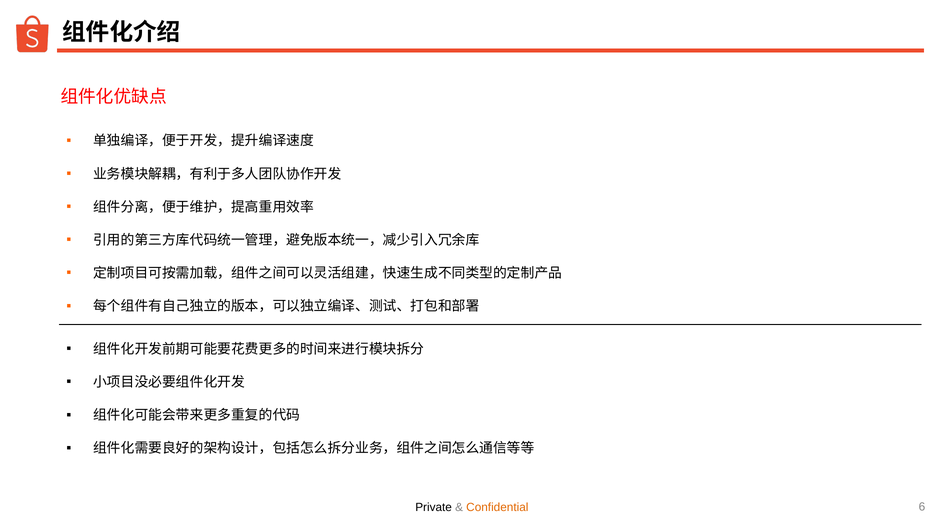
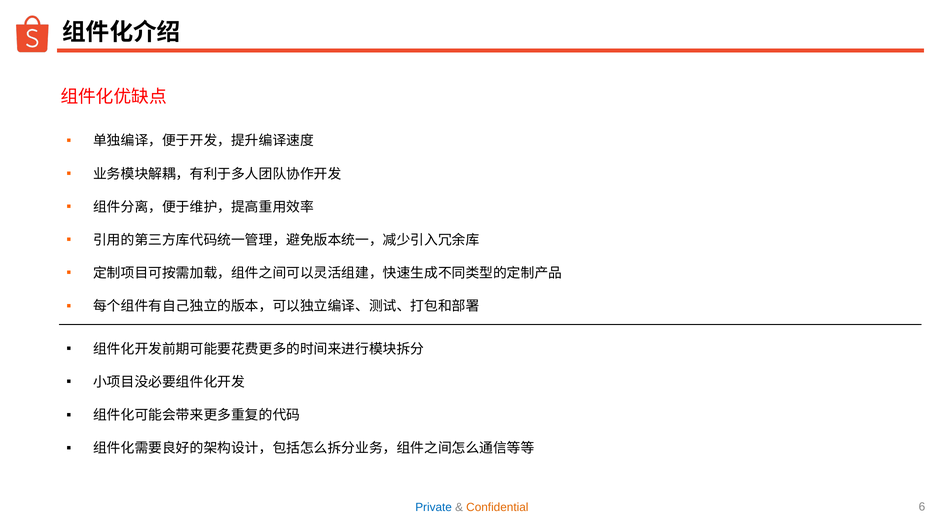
Private colour: black -> blue
